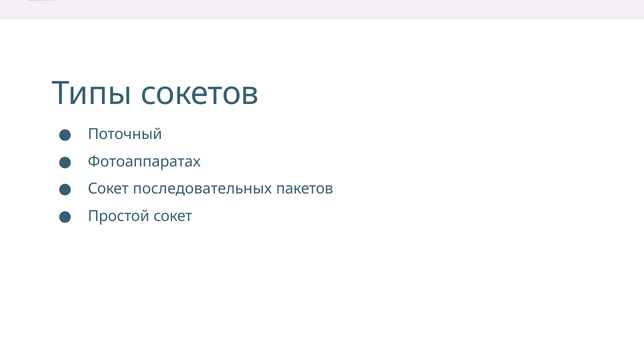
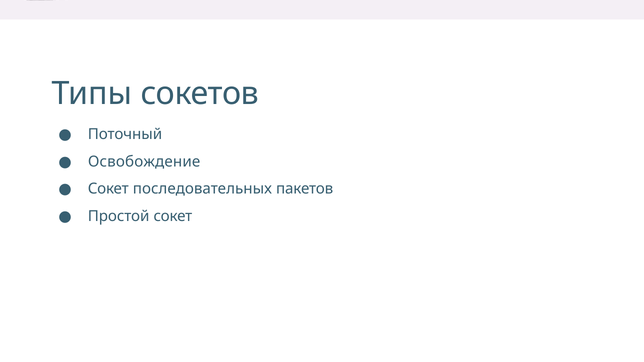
Фотоаппаратах: Фотоаппаратах -> Освобождение
